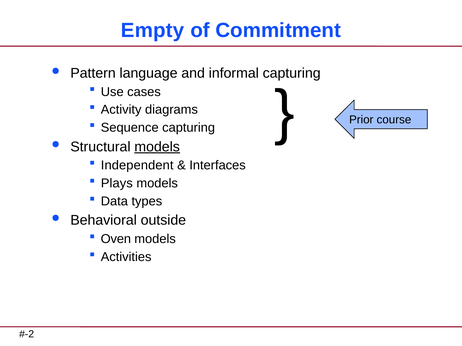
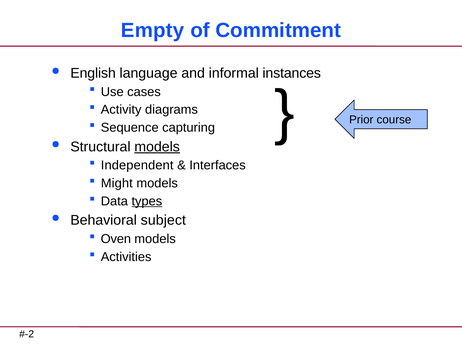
Pattern: Pattern -> English
informal capturing: capturing -> instances
Plays: Plays -> Might
types underline: none -> present
outside: outside -> subject
